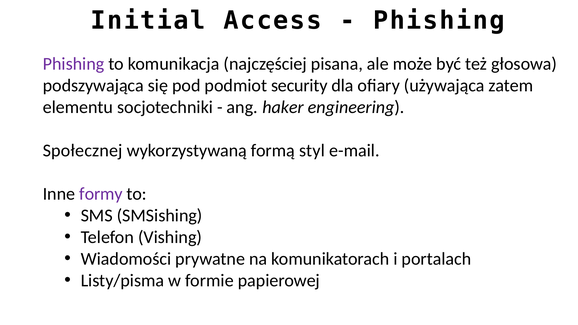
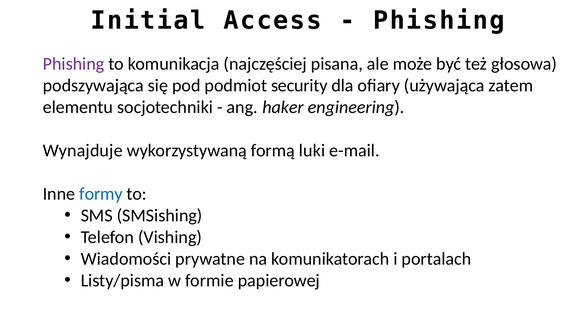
Społecznej: Społecznej -> Wynajduje
styl: styl -> luki
formy colour: purple -> blue
